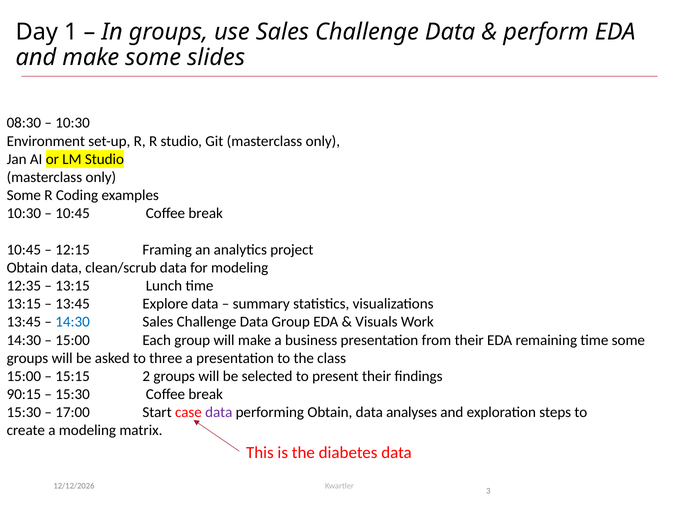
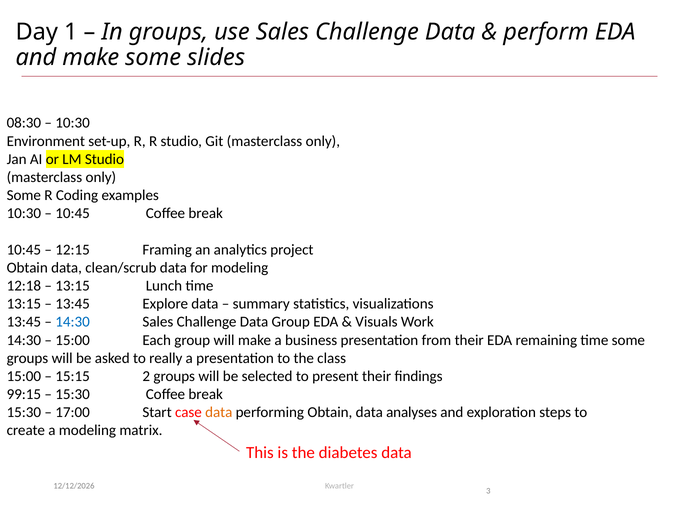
12:35: 12:35 -> 12:18
three: three -> really
90:15: 90:15 -> 99:15
data at (219, 413) colour: purple -> orange
